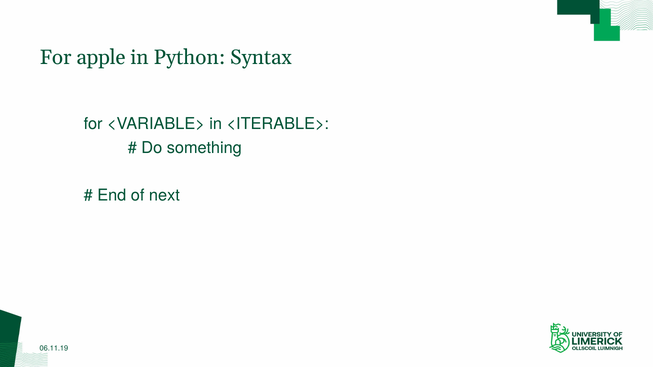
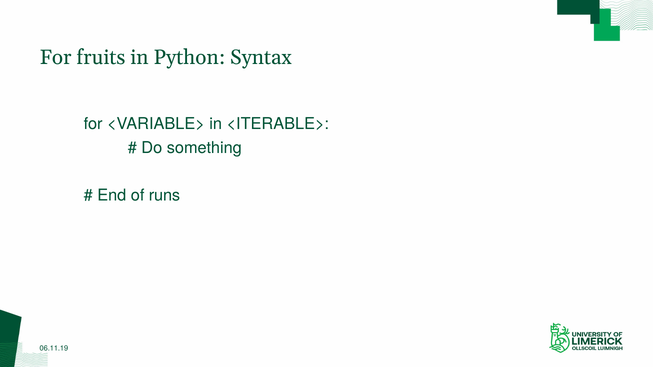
apple: apple -> fruits
next: next -> runs
